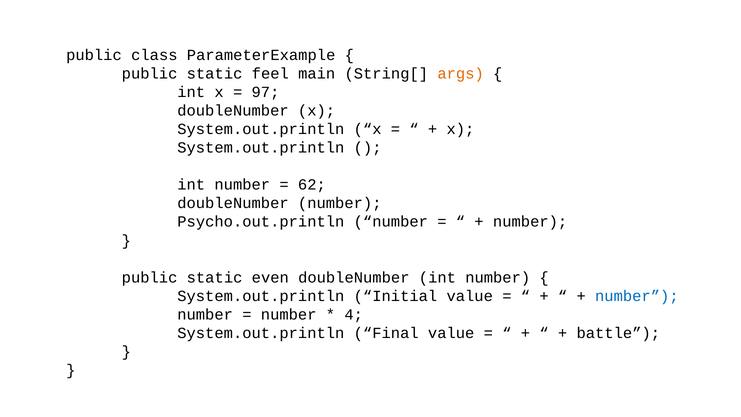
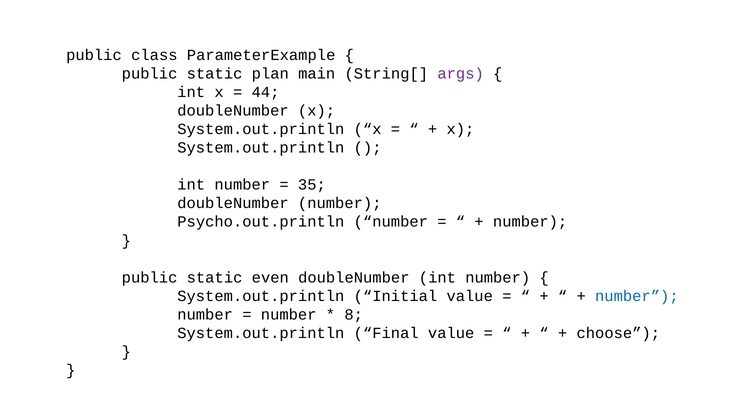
feel: feel -> plan
args colour: orange -> purple
97: 97 -> 44
62: 62 -> 35
4: 4 -> 8
battle: battle -> choose
